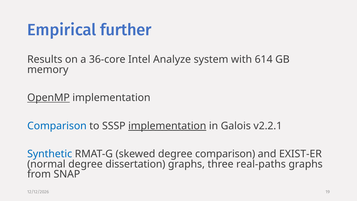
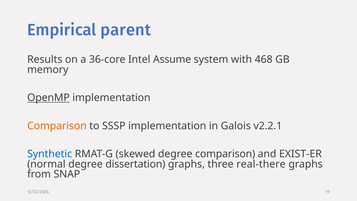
further: further -> parent
Analyze: Analyze -> Assume
614: 614 -> 468
Comparison at (57, 126) colour: blue -> orange
implementation at (167, 126) underline: present -> none
real-paths: real-paths -> real-there
